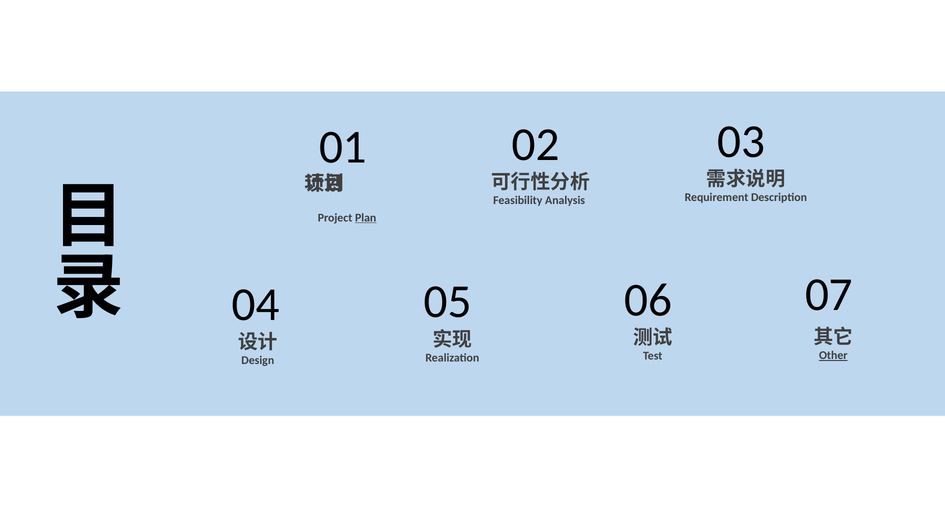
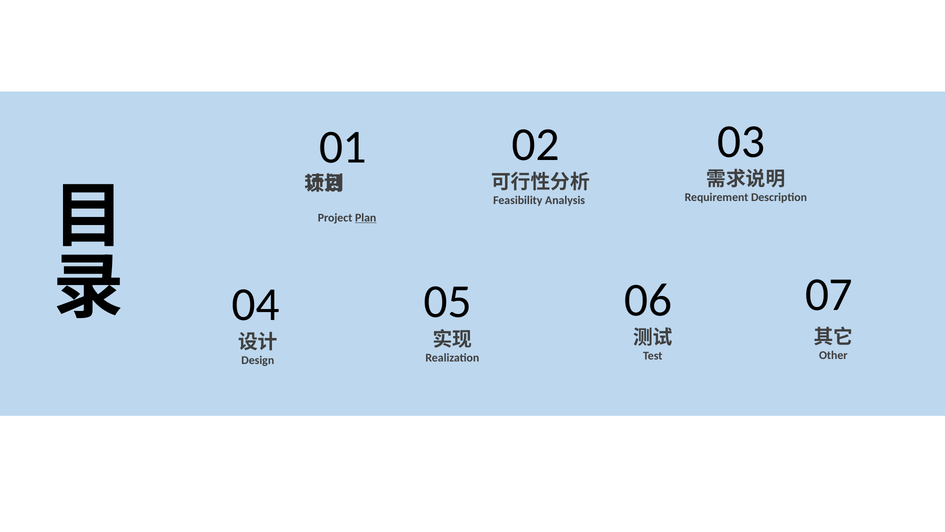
Other underline: present -> none
